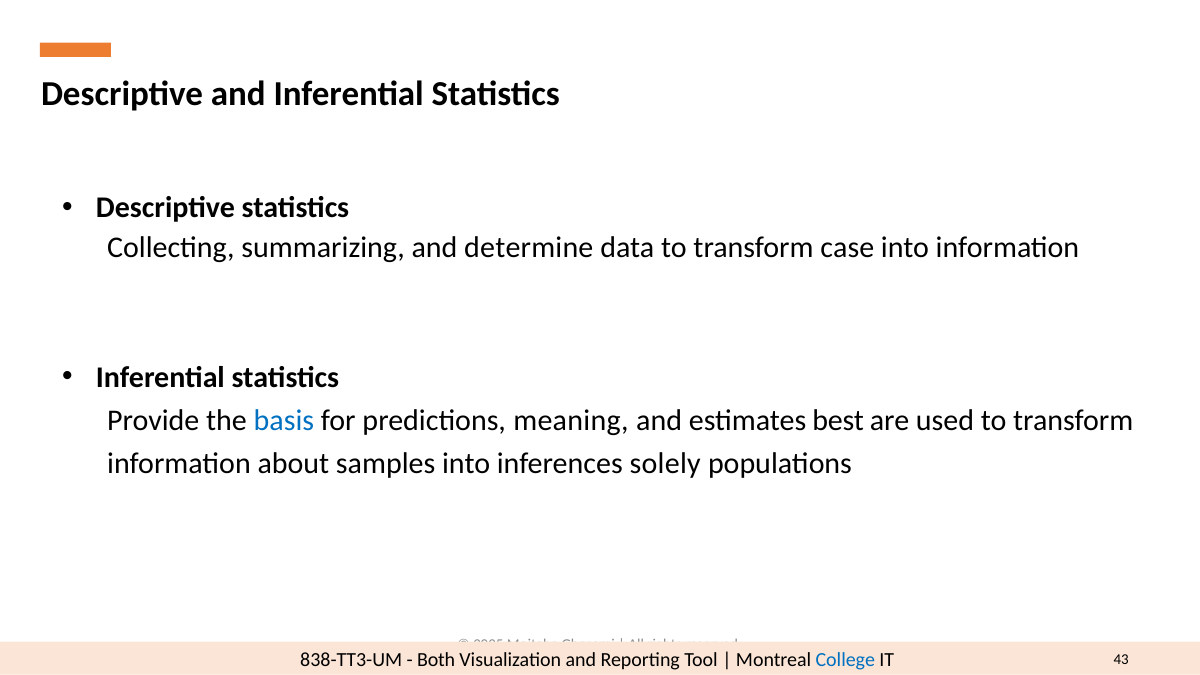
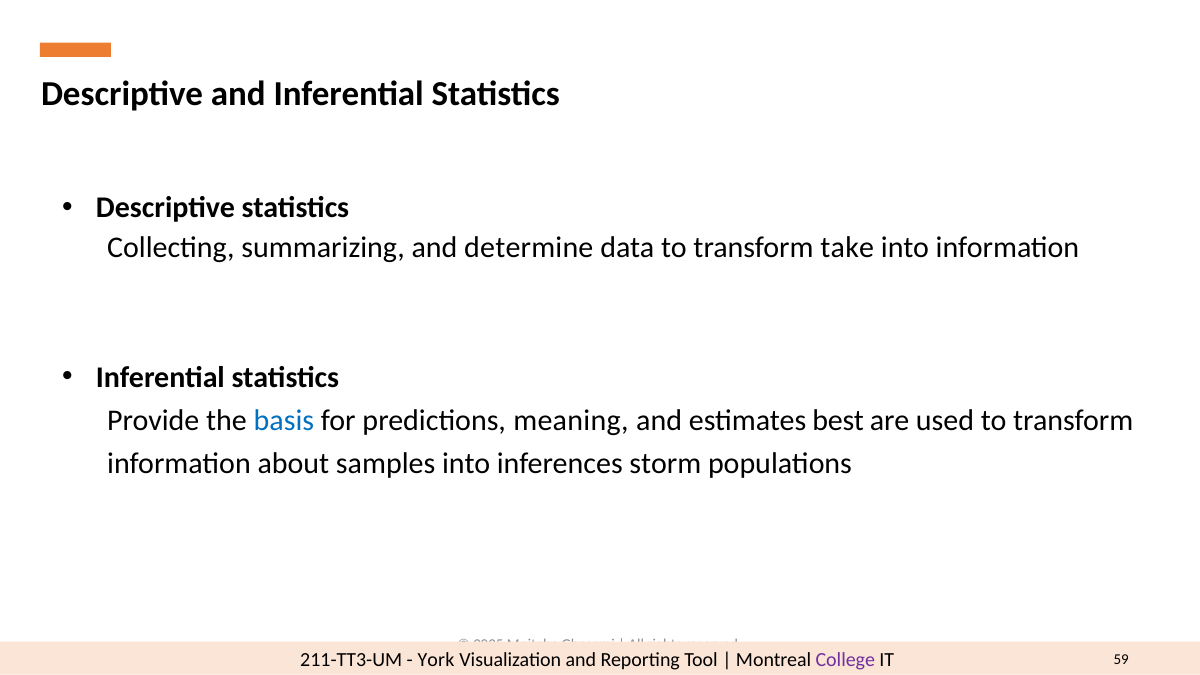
case: case -> take
solely: solely -> storm
838-TT3-UM: 838-TT3-UM -> 211-TT3-UM
Both: Both -> York
College colour: blue -> purple
43: 43 -> 59
